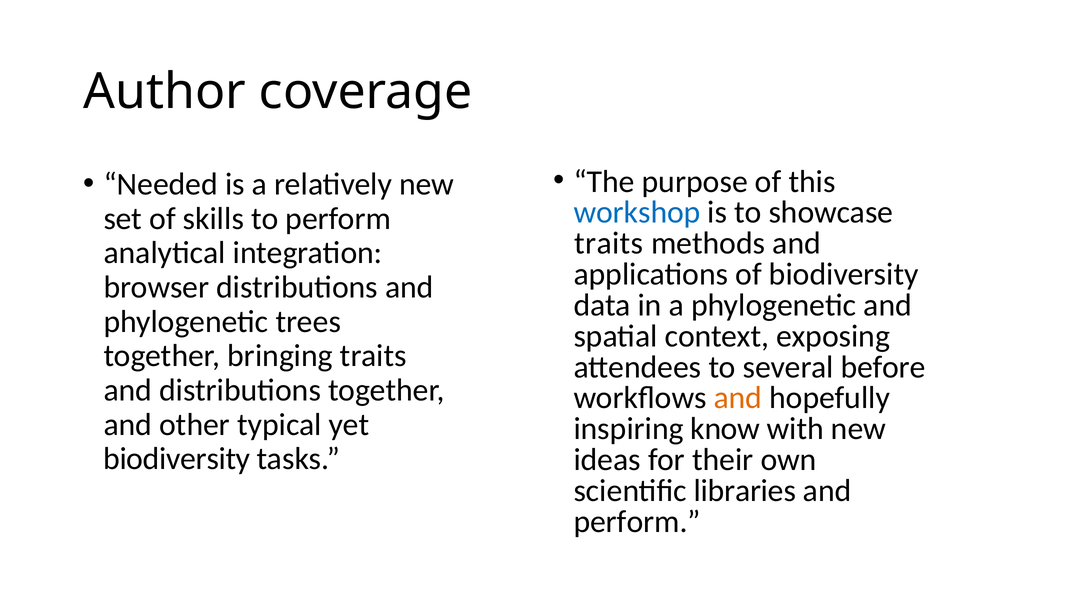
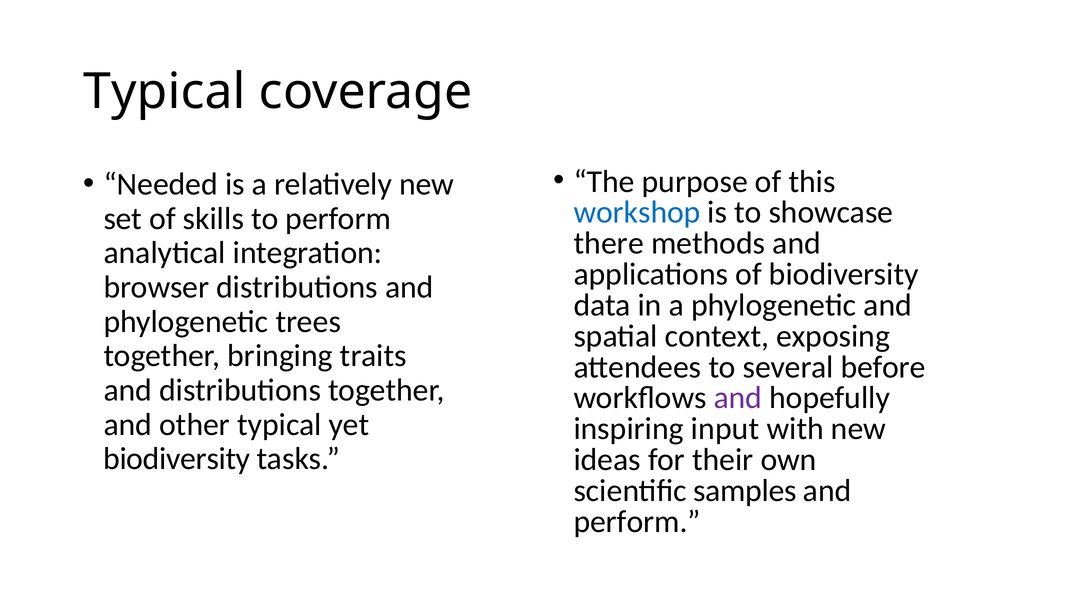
Author at (165, 92): Author -> Typical
traits at (609, 243): traits -> there
and at (738, 398) colour: orange -> purple
know: know -> input
libraries: libraries -> samples
